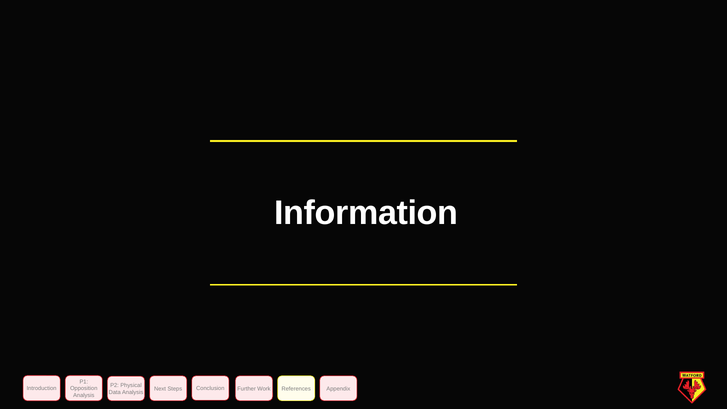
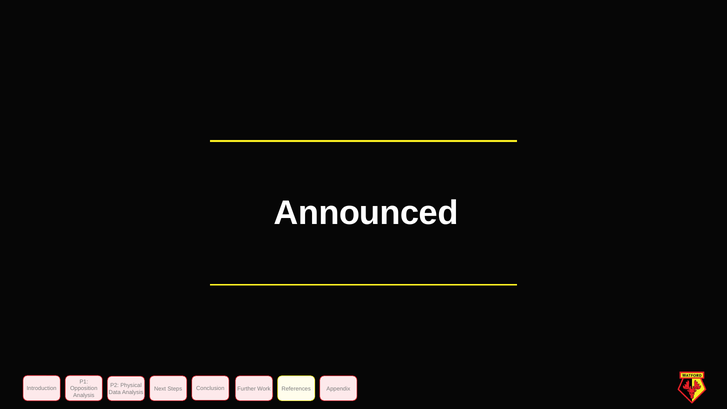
Information: Information -> Announced
